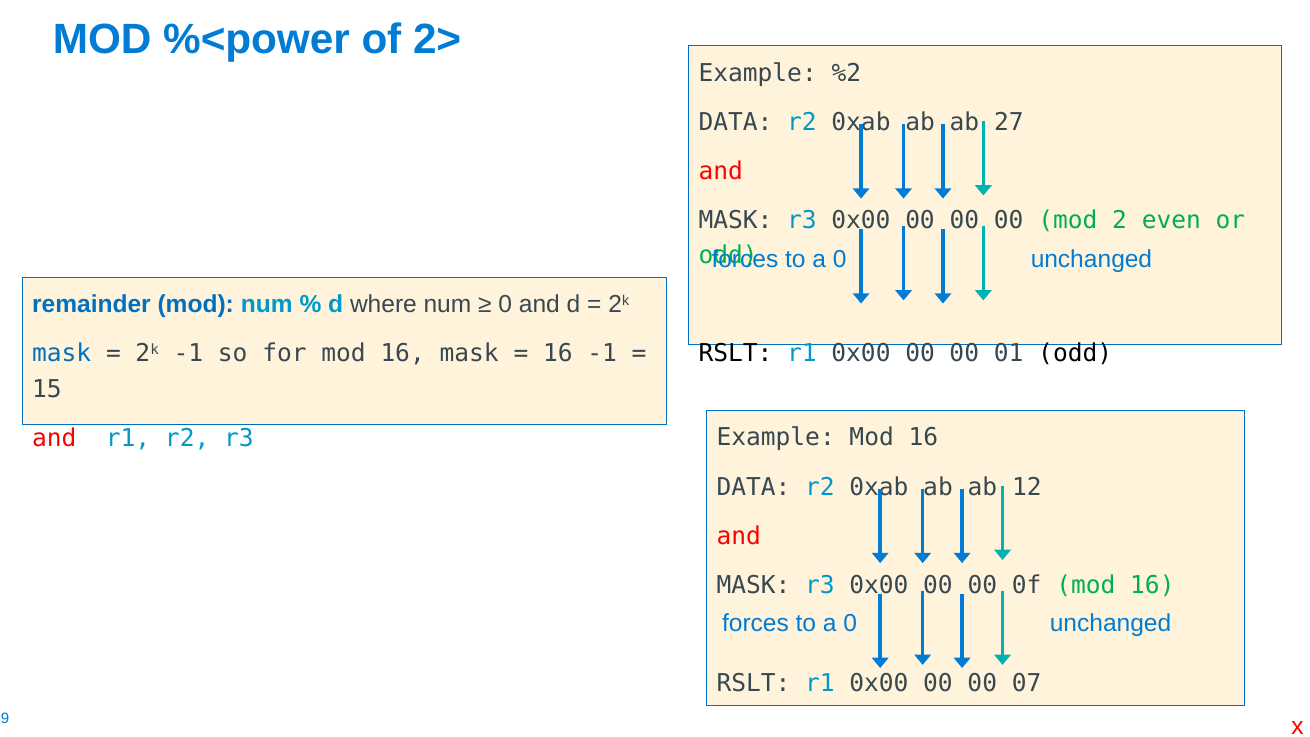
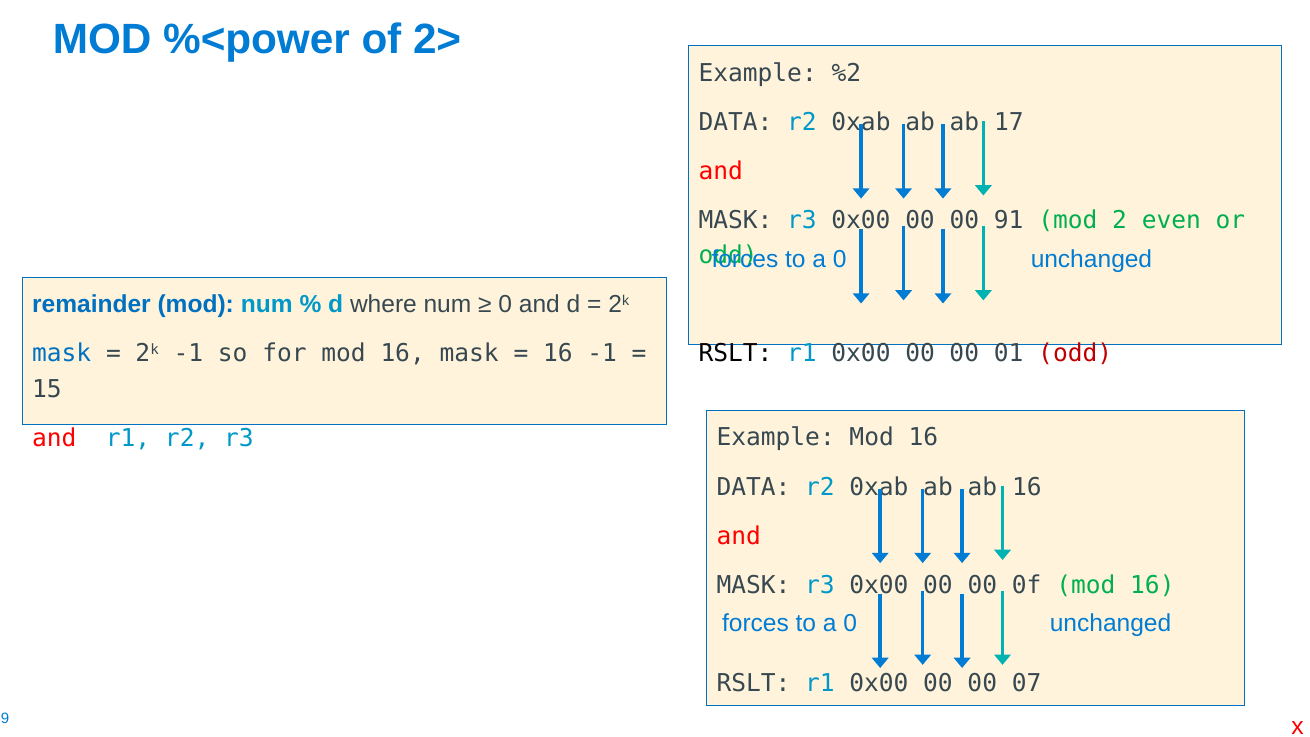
27: 27 -> 17
00 00 00: 00 -> 91
odd at (1075, 353) colour: black -> red
ab 12: 12 -> 16
